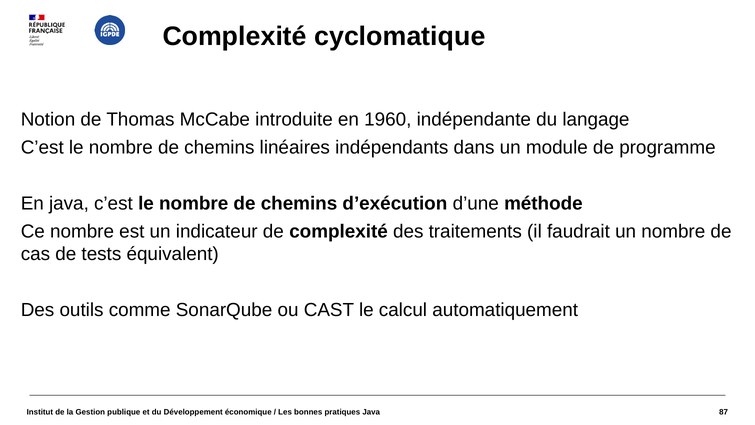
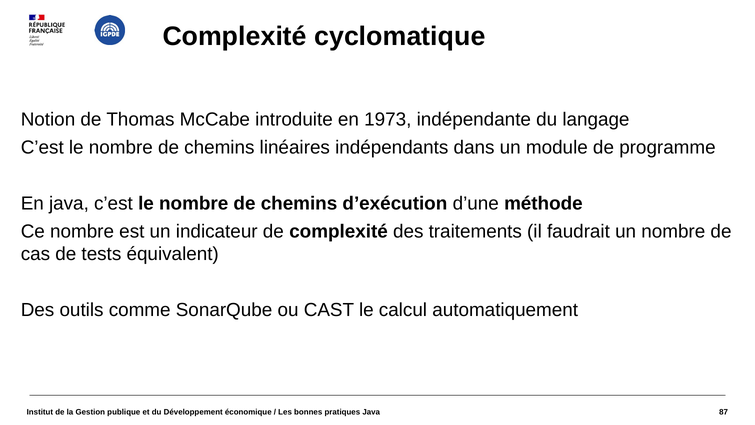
1960: 1960 -> 1973
